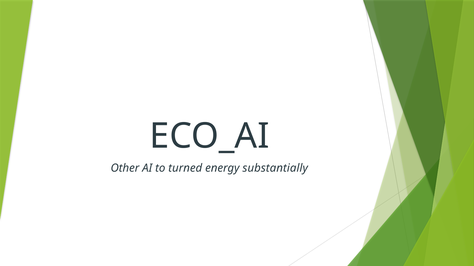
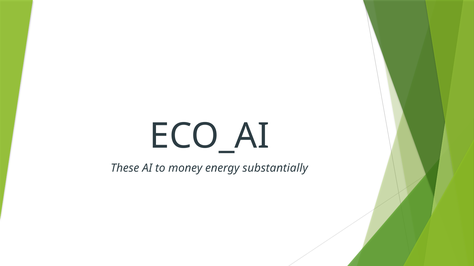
Other: Other -> These
turned: turned -> money
